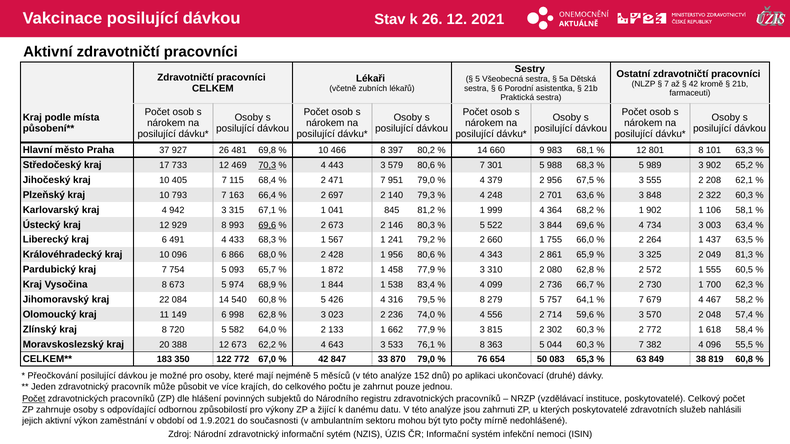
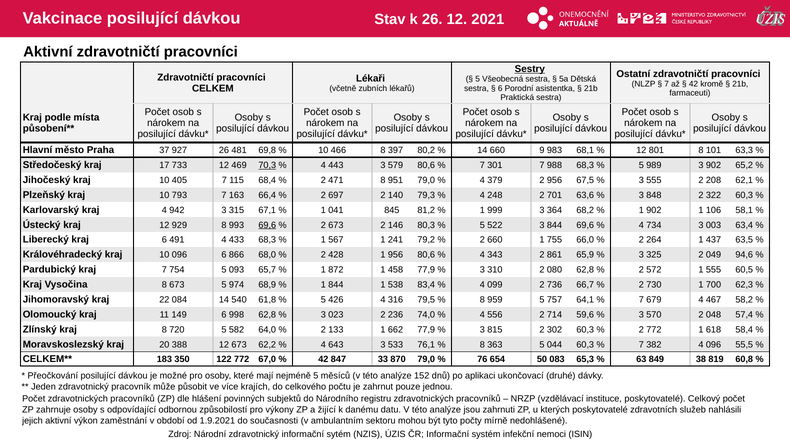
Sestry underline: none -> present
301 5: 5 -> 7
471 7: 7 -> 8
999 4: 4 -> 3
81,3: 81,3 -> 94,6
540 60,8: 60,8 -> 61,8
279: 279 -> 959
Počet at (34, 399) underline: present -> none
